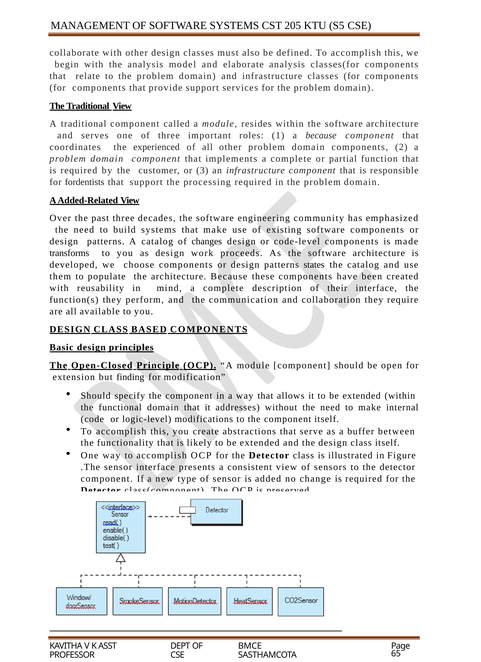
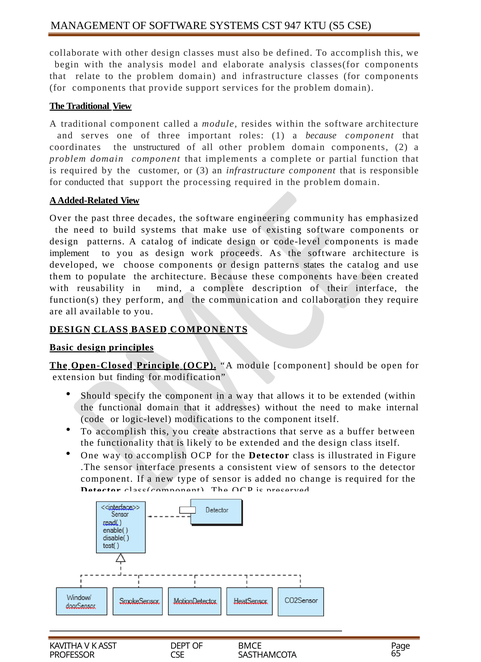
205: 205 -> 947
experienced: experienced -> unstructured
fordentists: fordentists -> conducted
changes: changes -> indicate
transforms: transforms -> implement
